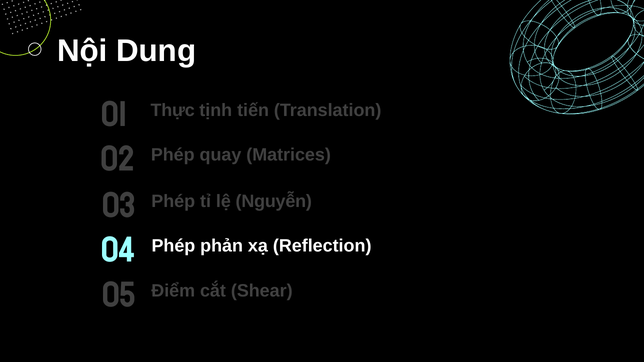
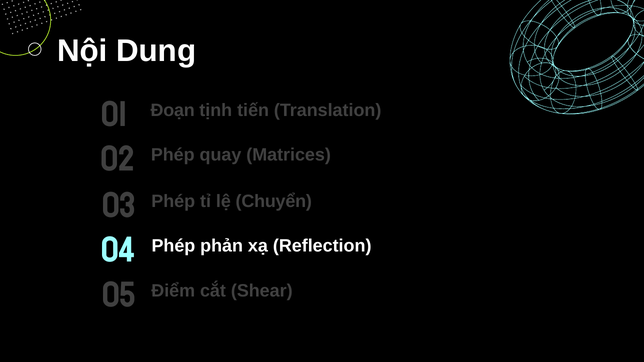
Thực: Thực -> Đoạn
Nguyễn: Nguyễn -> Chuyển
